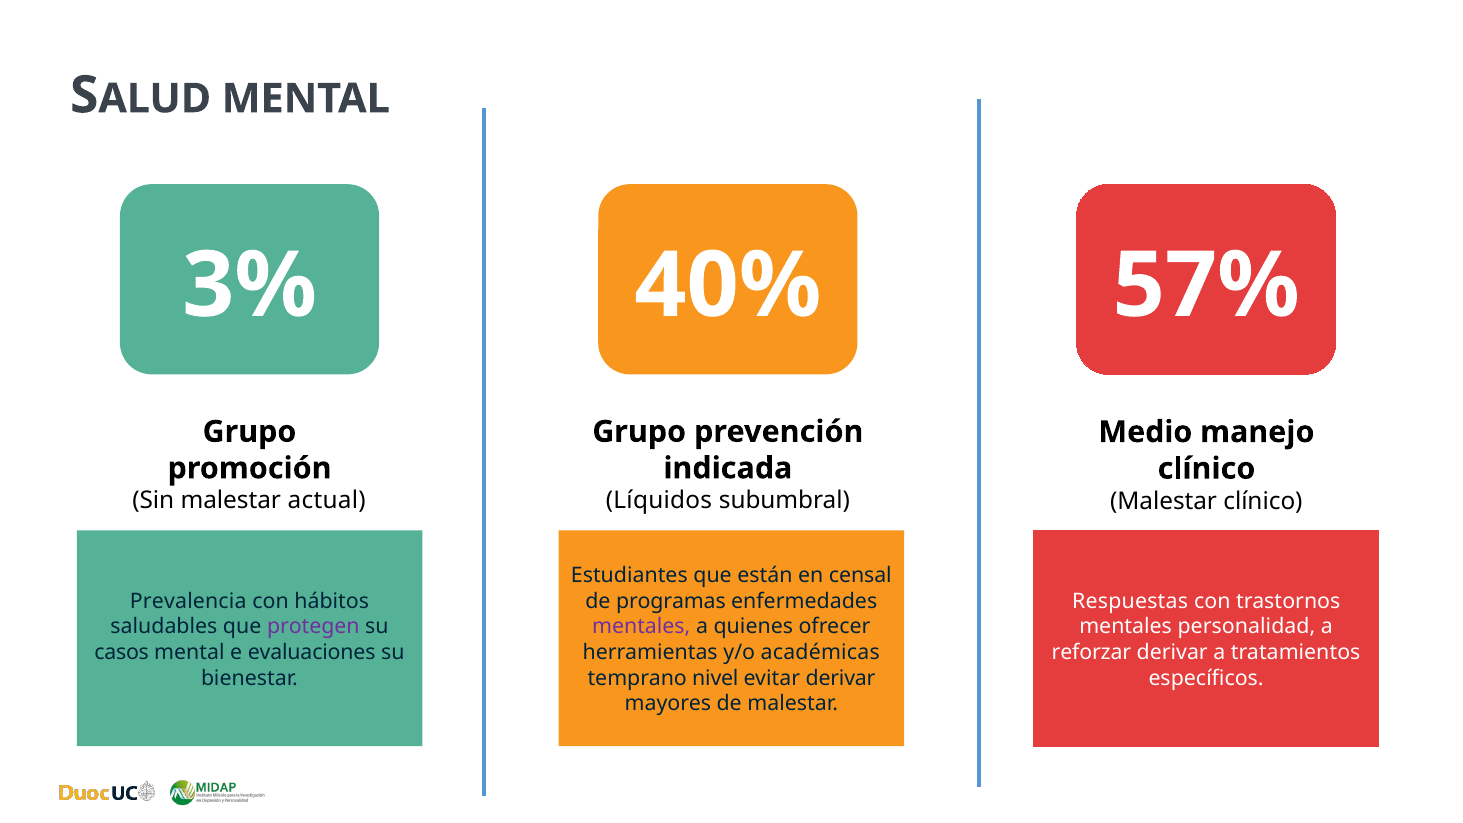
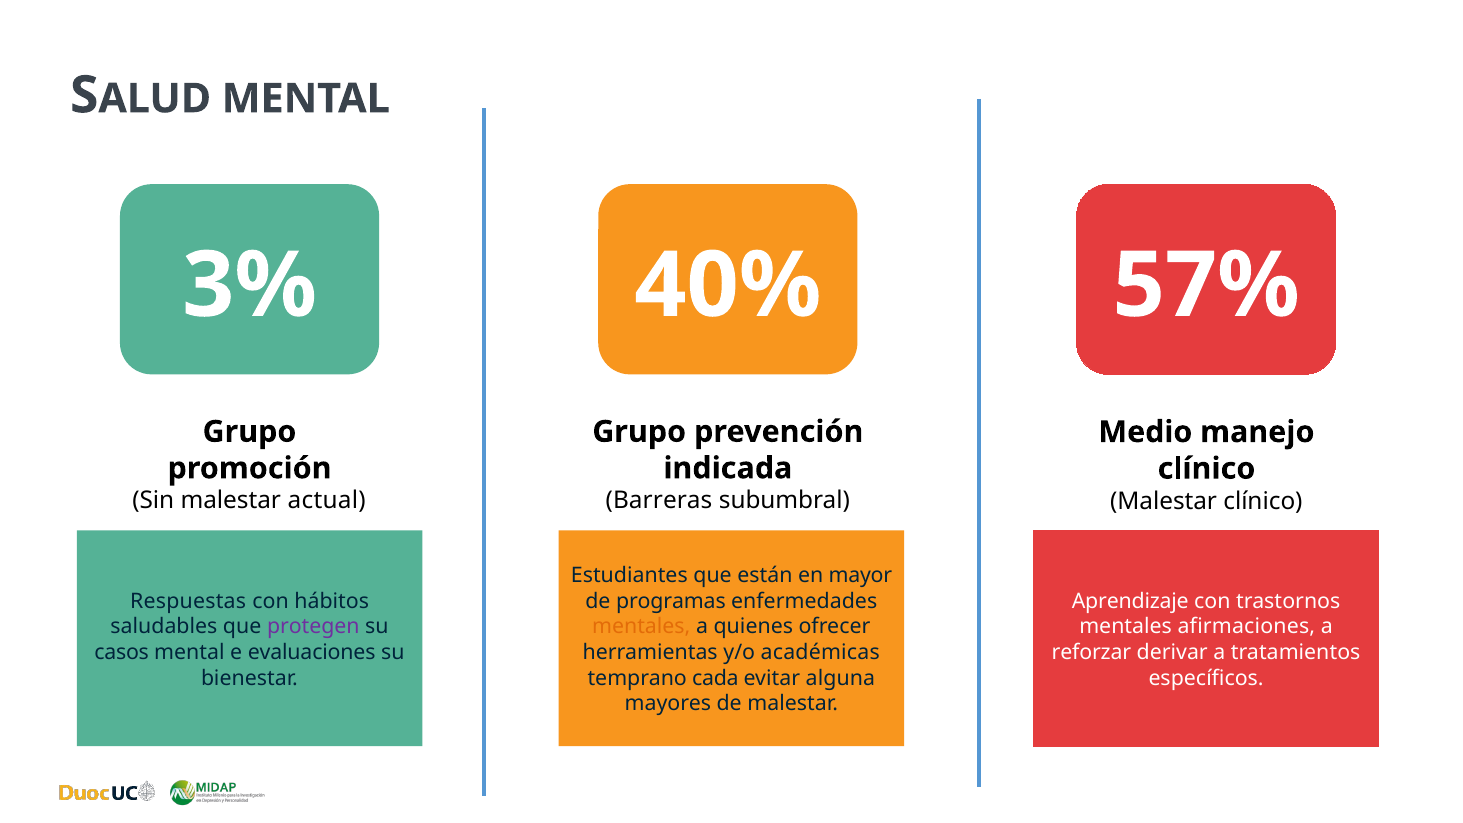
Líquidos: Líquidos -> Barreras
censal: censal -> mayor
Prevalencia: Prevalencia -> Respuestas
Respuestas: Respuestas -> Aprendizaje
mentales at (641, 627) colour: purple -> orange
personalidad: personalidad -> afirmaciones
nivel: nivel -> cada
evitar derivar: derivar -> alguna
